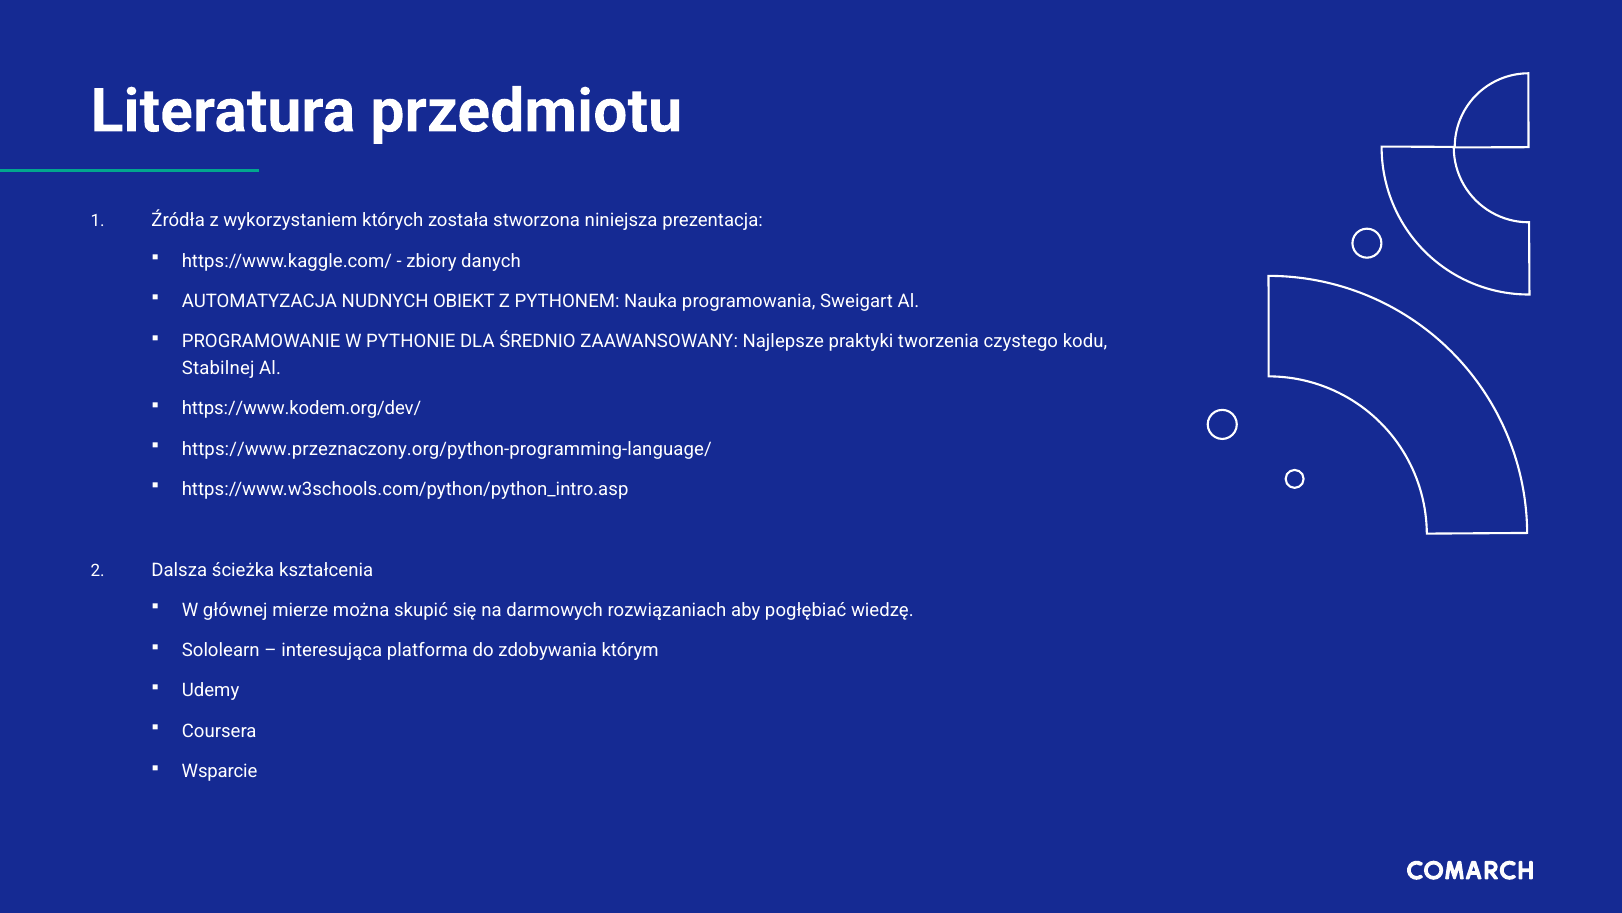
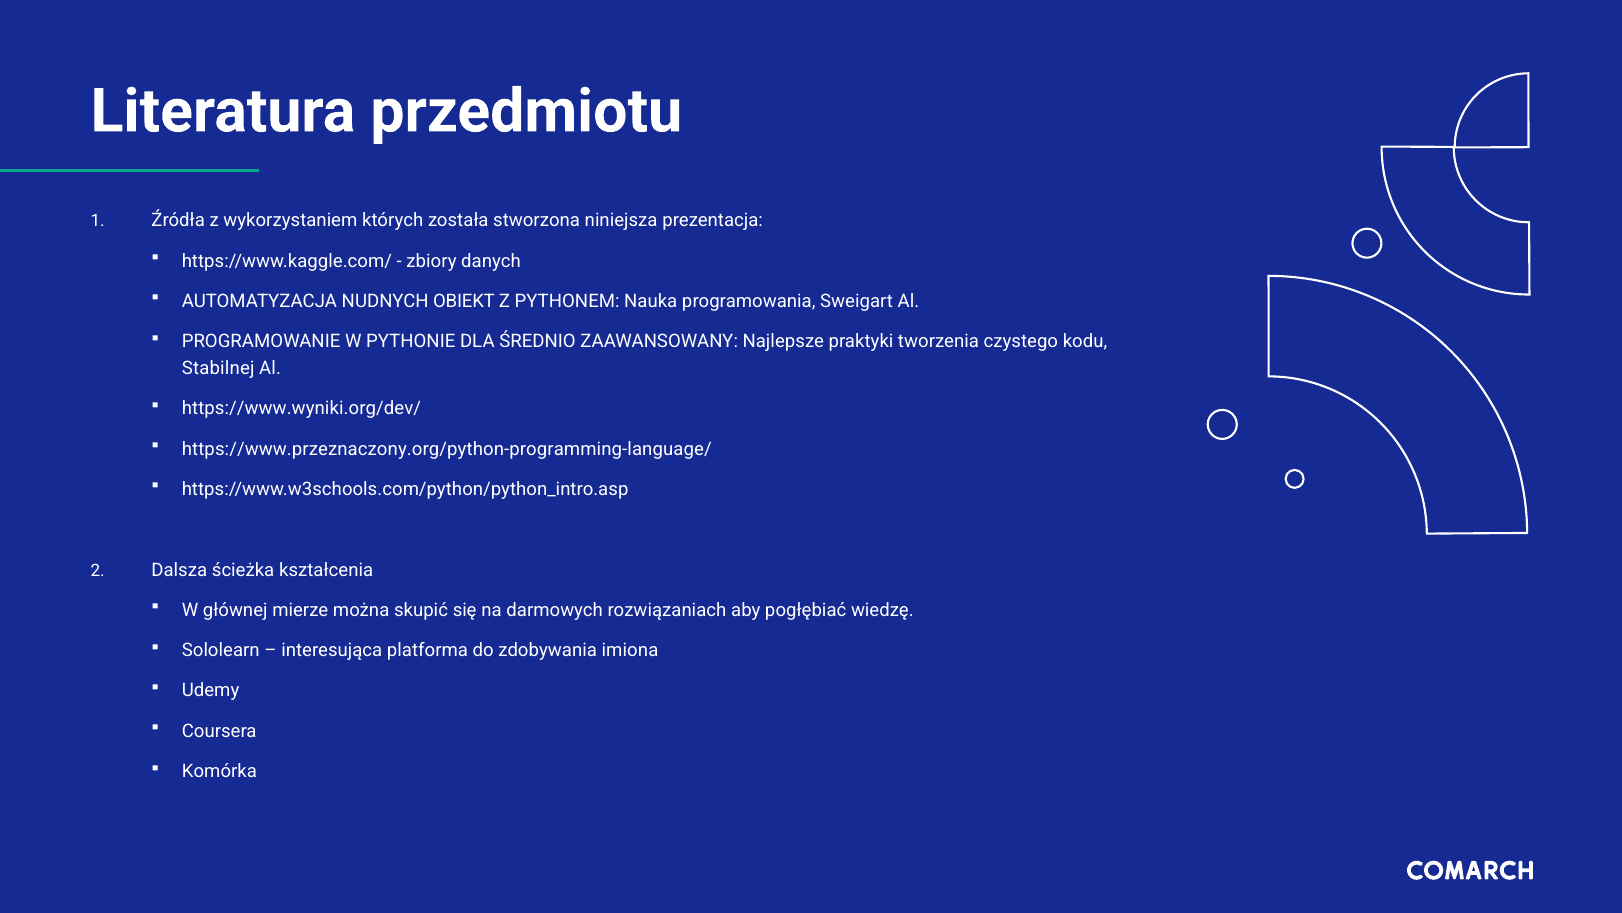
https://www.kodem.org/dev/: https://www.kodem.org/dev/ -> https://www.wyniki.org/dev/
którym: którym -> imiona
Wsparcie: Wsparcie -> Komórka
